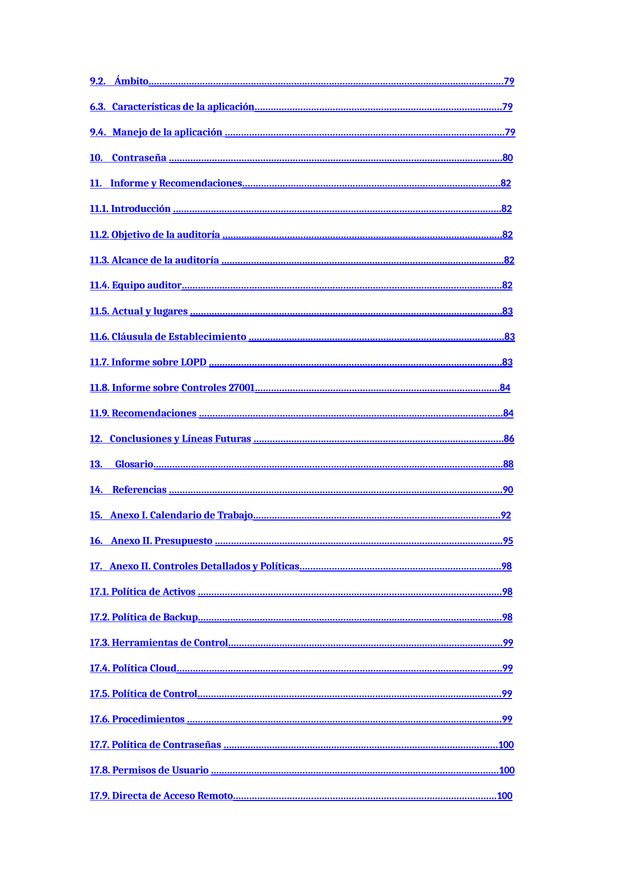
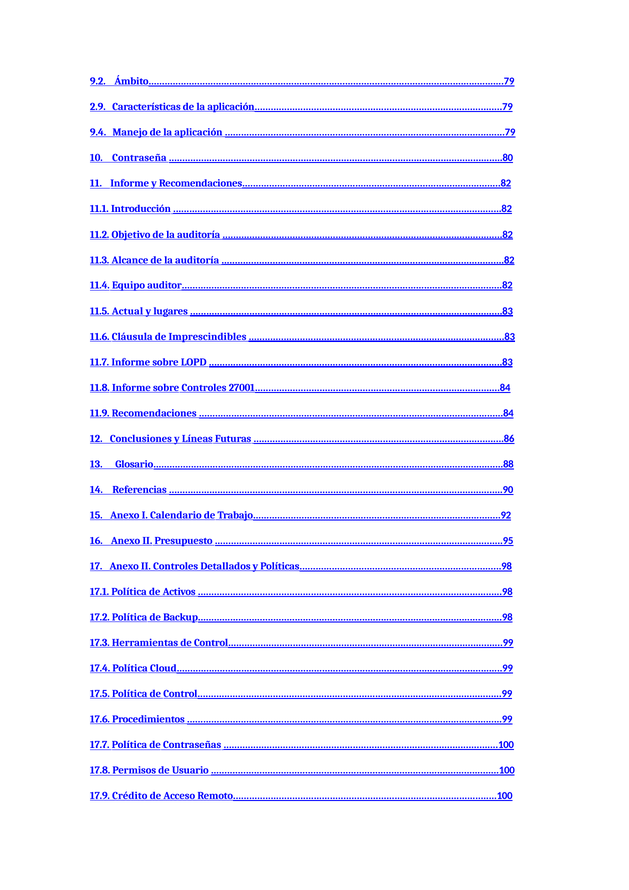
6.3: 6.3 -> 2.9
Establecimiento: Establecimiento -> Imprescindibles
Directa: Directa -> Crédito
